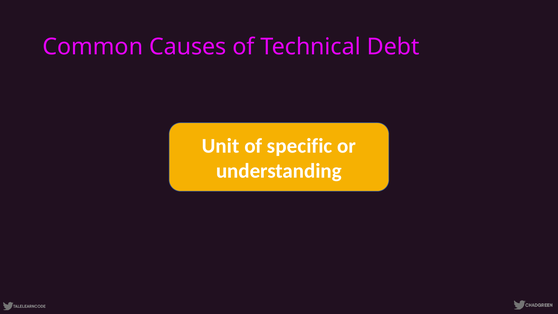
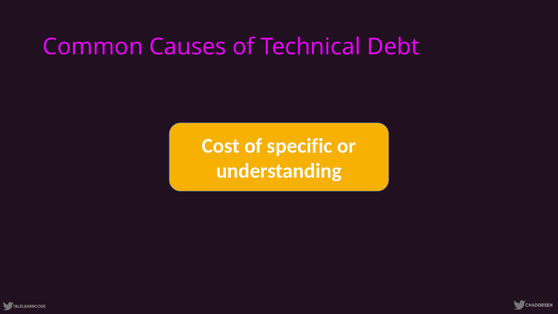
Unit: Unit -> Cost
